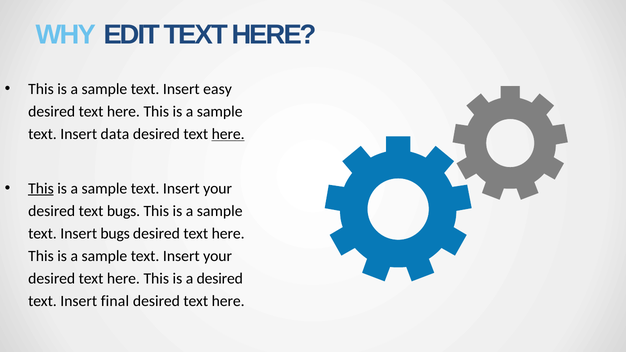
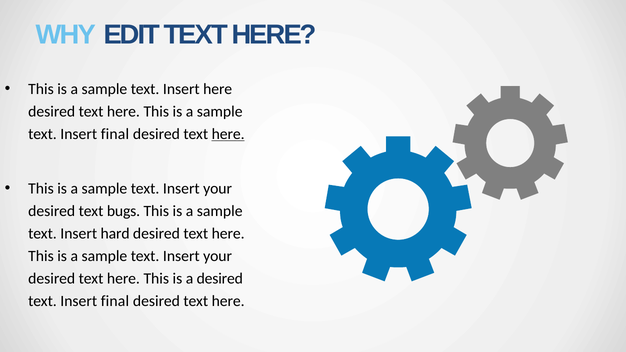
Insert easy: easy -> here
data at (115, 134): data -> final
This at (41, 188) underline: present -> none
Insert bugs: bugs -> hard
